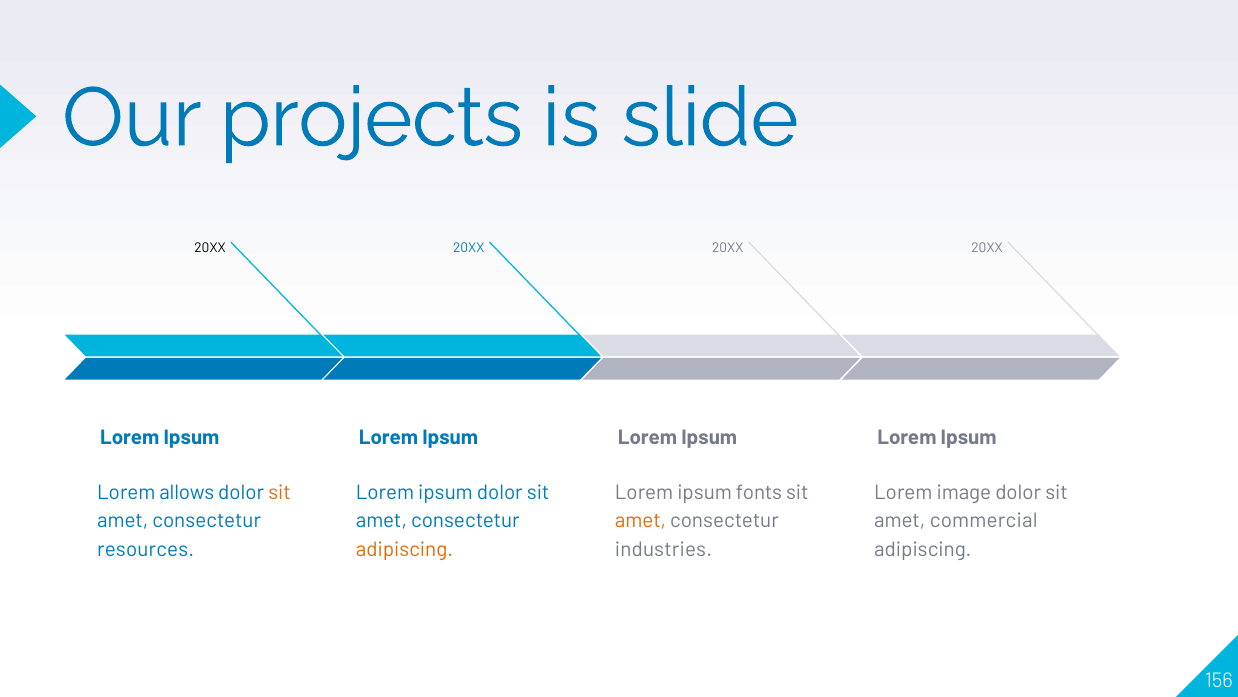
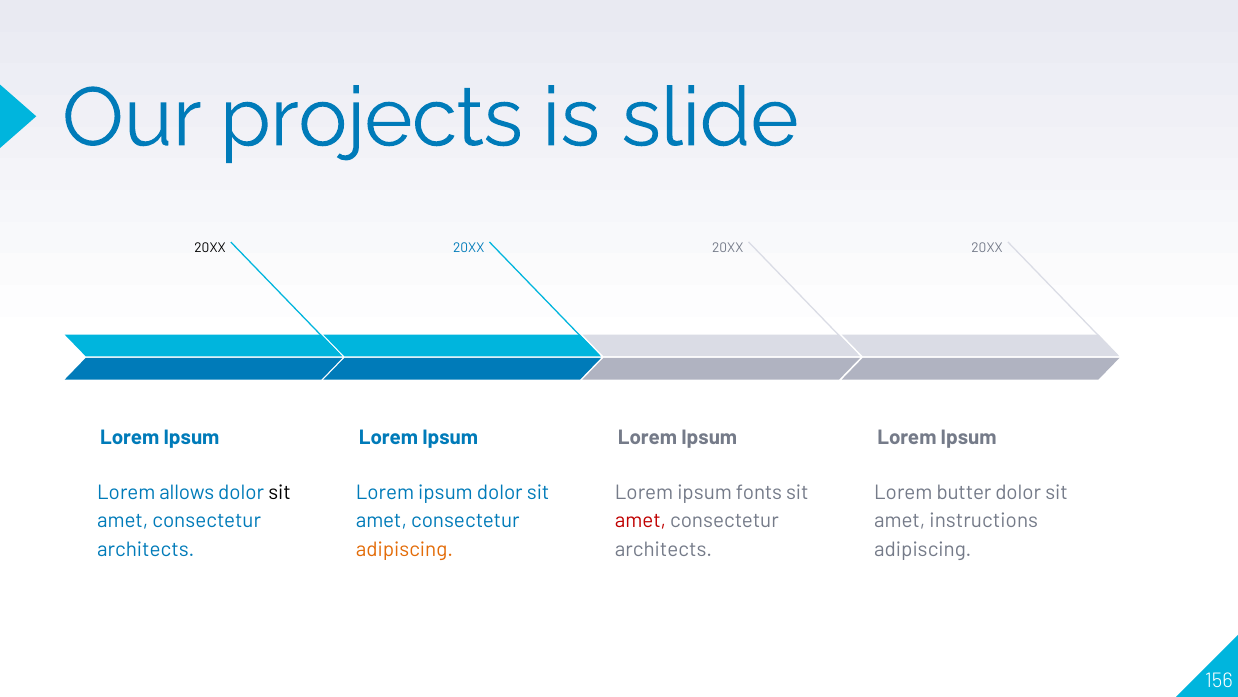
sit at (280, 492) colour: orange -> black
image: image -> butter
amet at (641, 520) colour: orange -> red
commercial: commercial -> instructions
industries at (663, 549): industries -> architects
resources at (146, 549): resources -> architects
